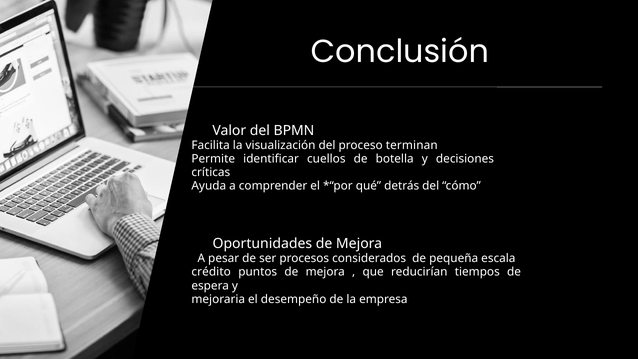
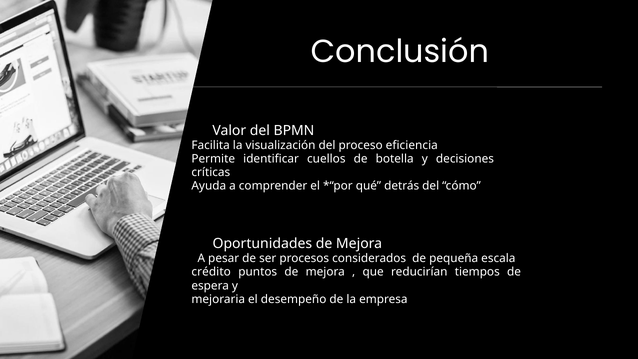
terminan: terminan -> eficiencia
